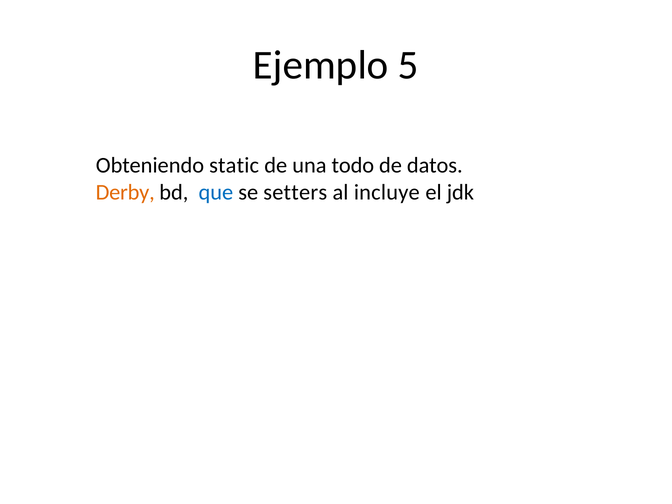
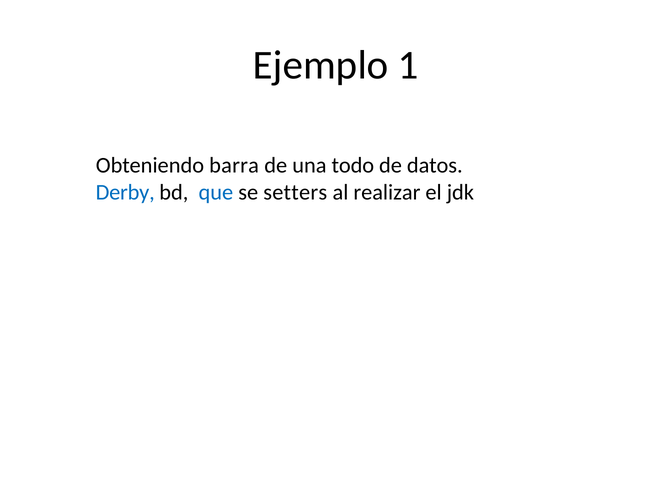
5: 5 -> 1
static: static -> barra
Derby colour: orange -> blue
incluye: incluye -> realizar
